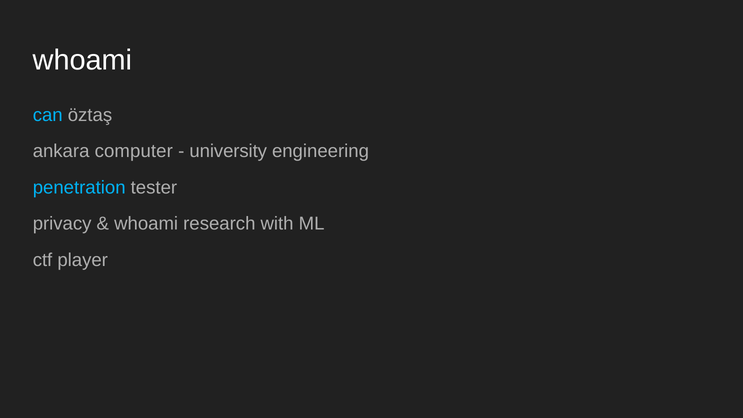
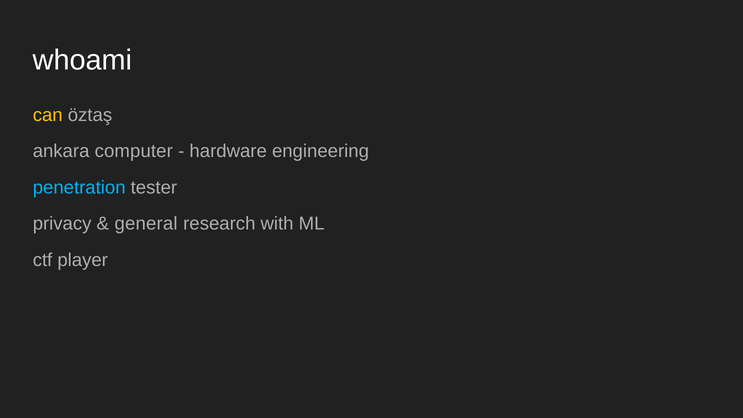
can colour: light blue -> yellow
university: university -> hardware
whoami at (146, 224): whoami -> general
